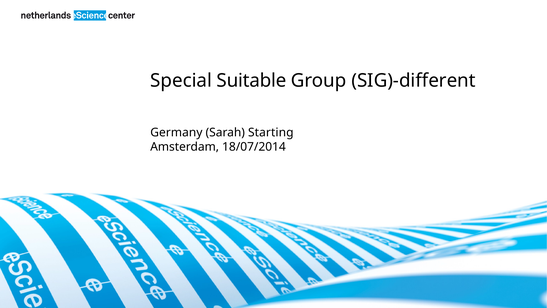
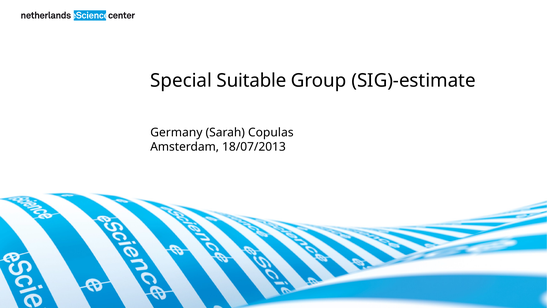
SIG)-different: SIG)-different -> SIG)-estimate
Starting: Starting -> Copulas
18/07/2014: 18/07/2014 -> 18/07/2013
